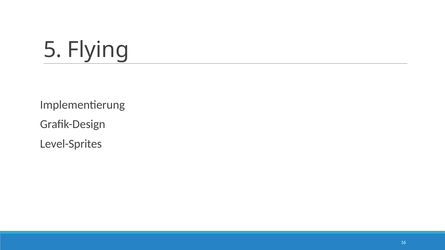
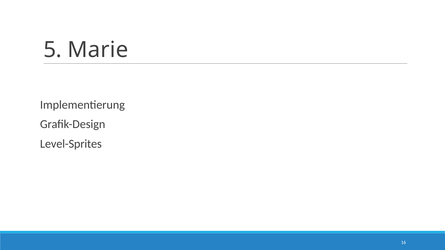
Flying: Flying -> Marie
